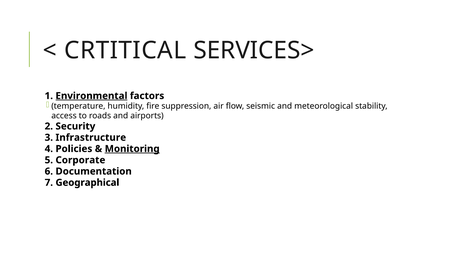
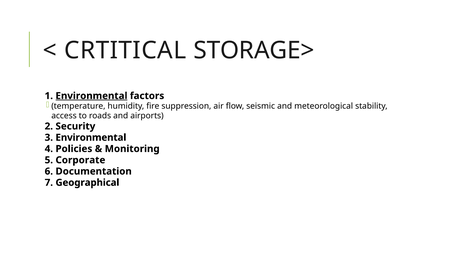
SERVICES>: SERVICES> -> STORAGE>
3 Infrastructure: Infrastructure -> Environmental
Monitoring underline: present -> none
